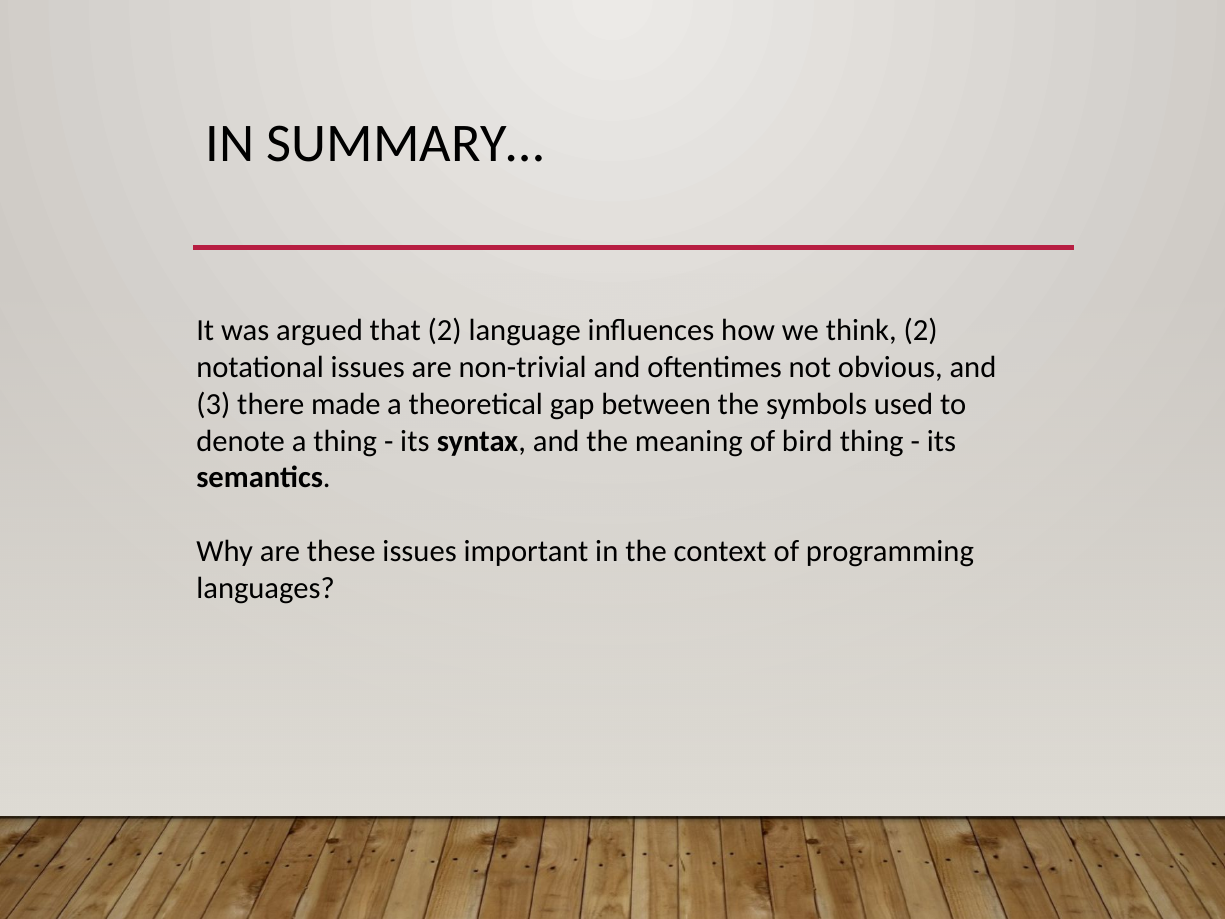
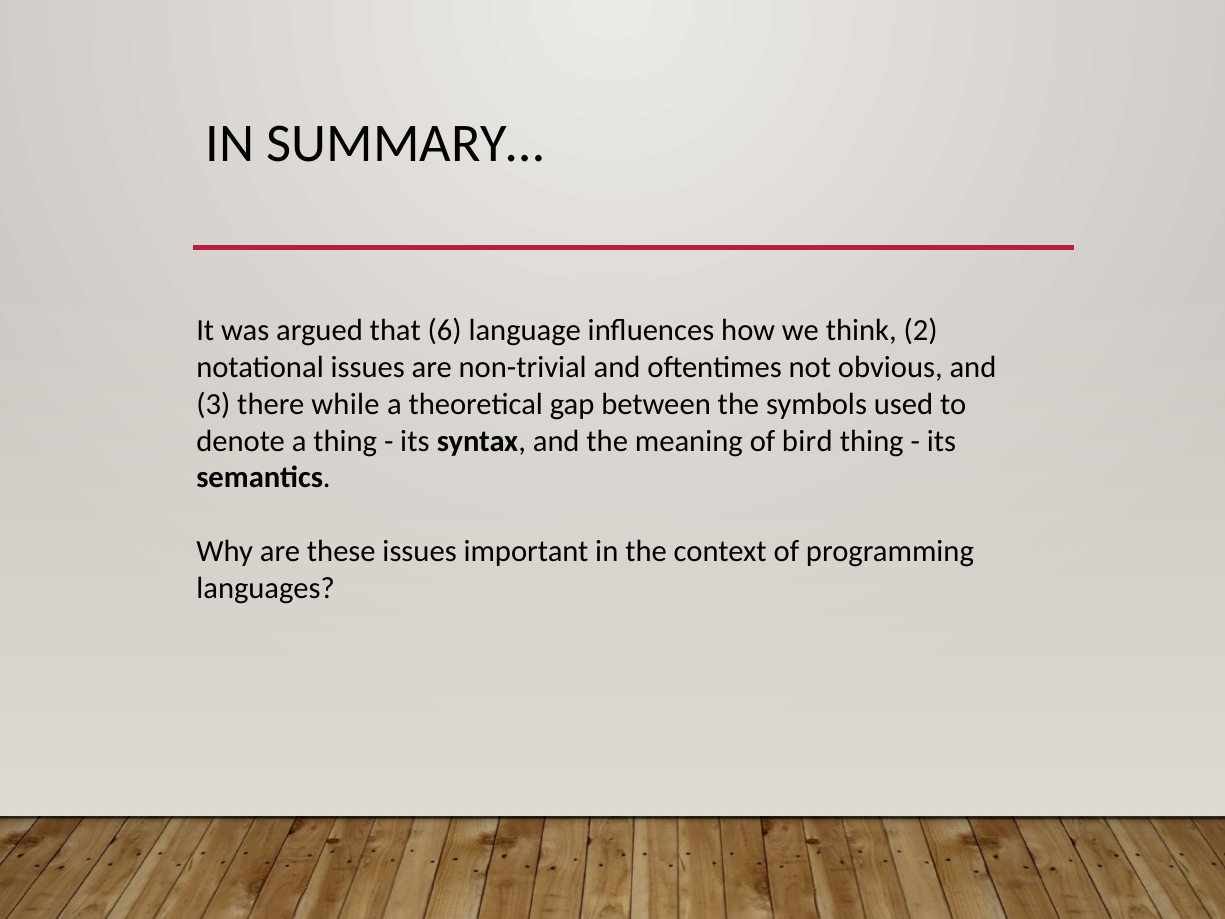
that 2: 2 -> 6
made: made -> while
